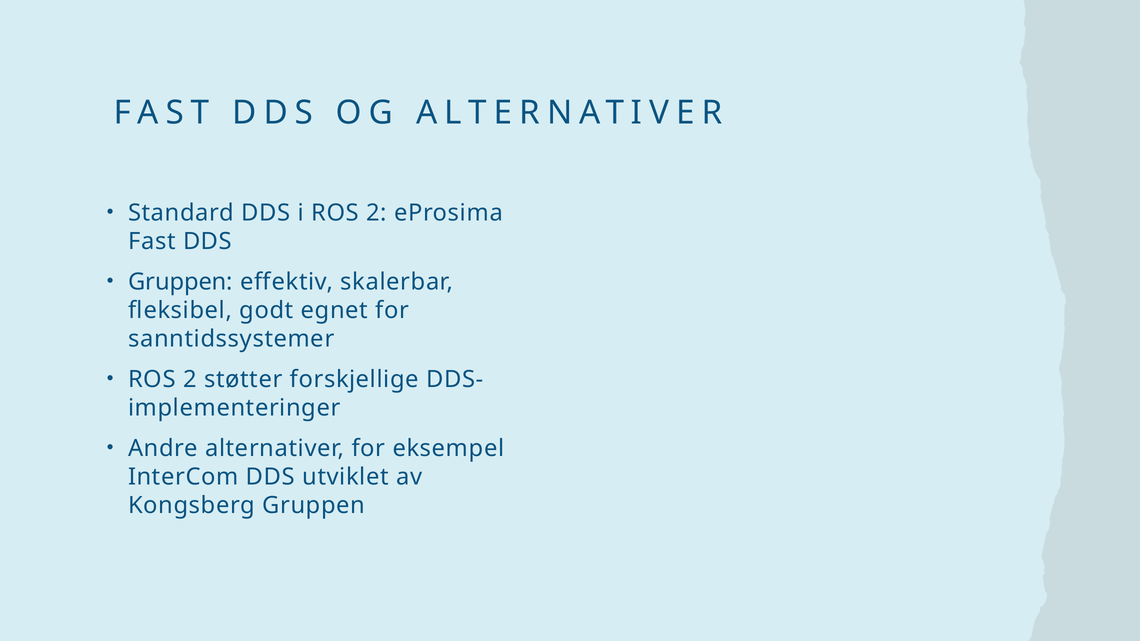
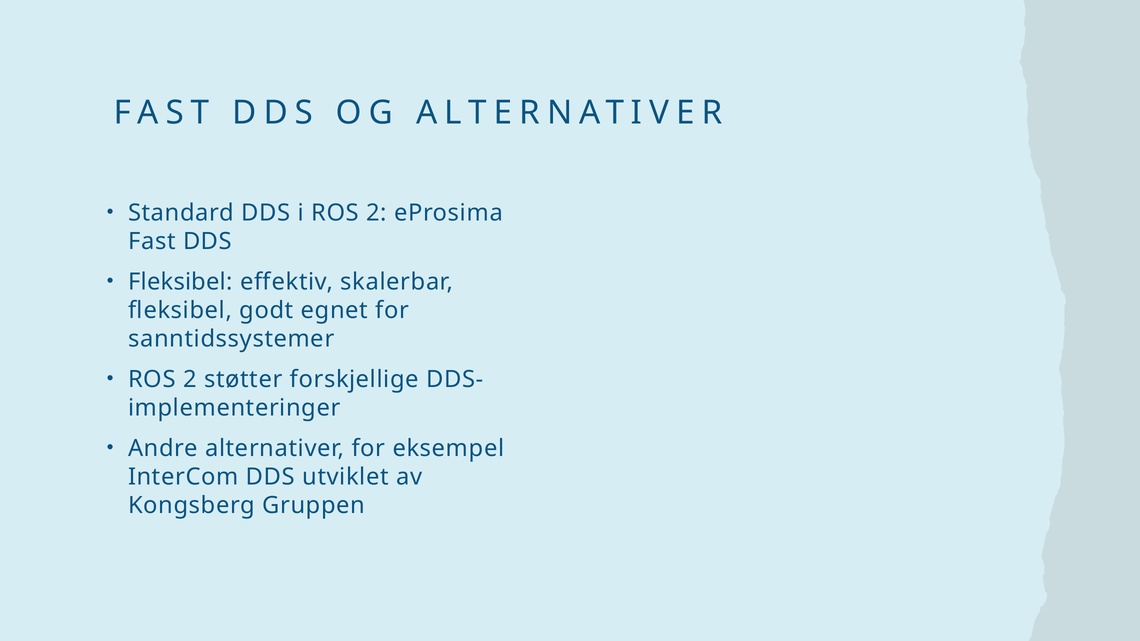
Gruppen at (181, 282): Gruppen -> Fleksibel
